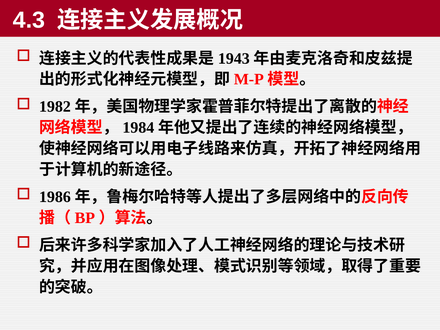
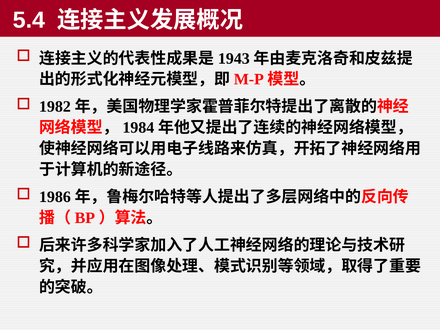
4.3: 4.3 -> 5.4
